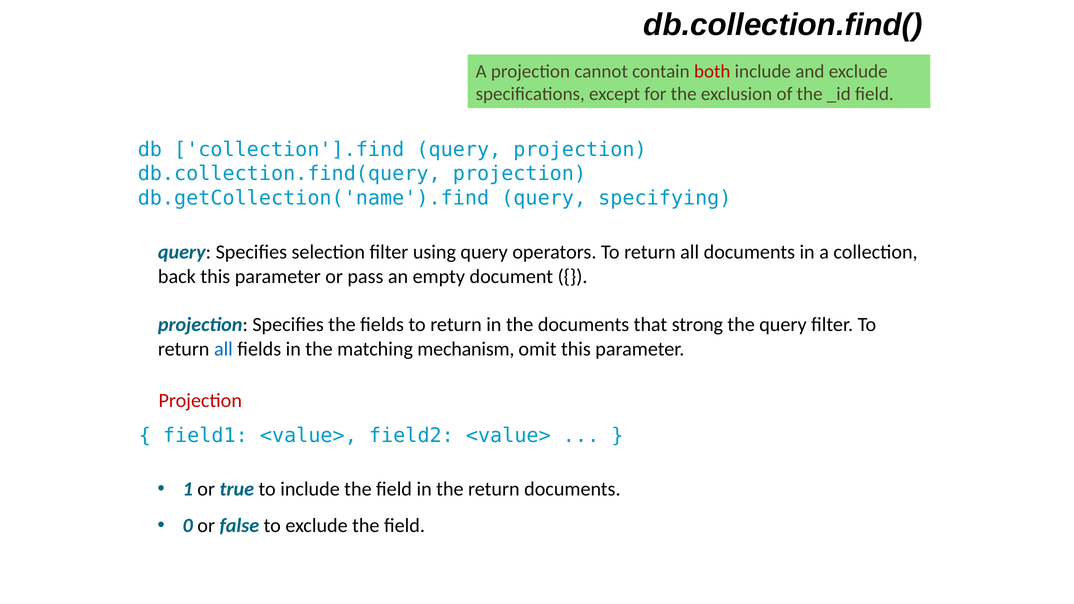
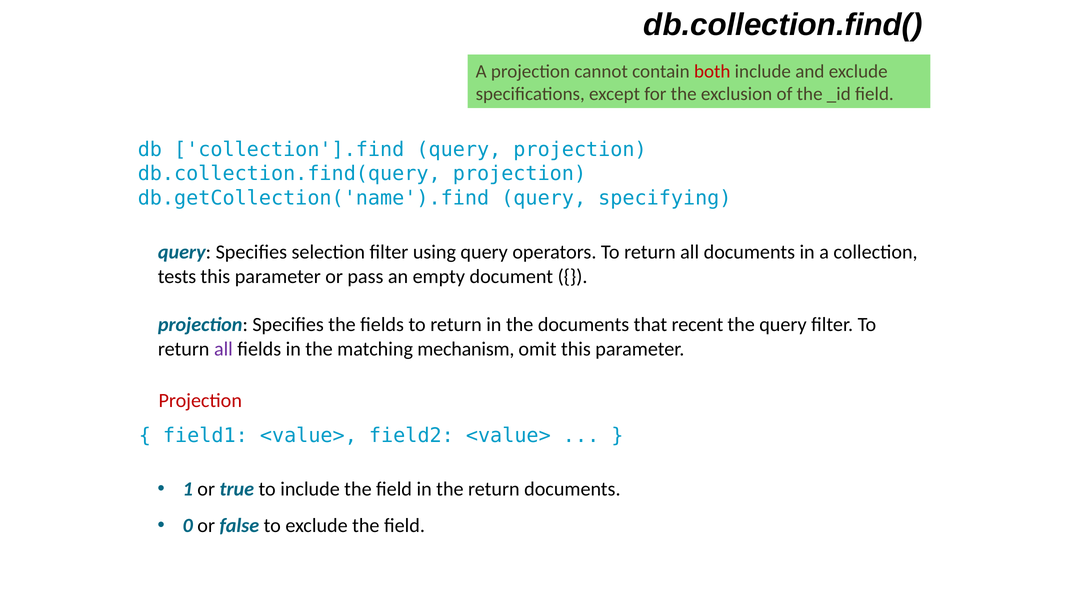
back: back -> tests
strong: strong -> recent
all at (223, 349) colour: blue -> purple
